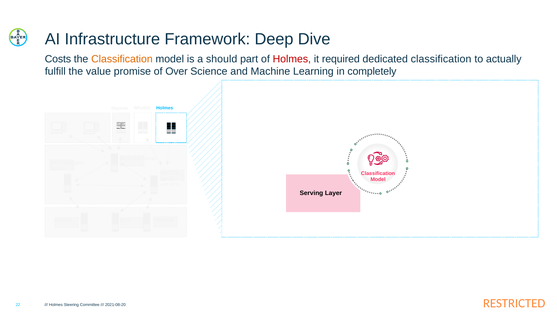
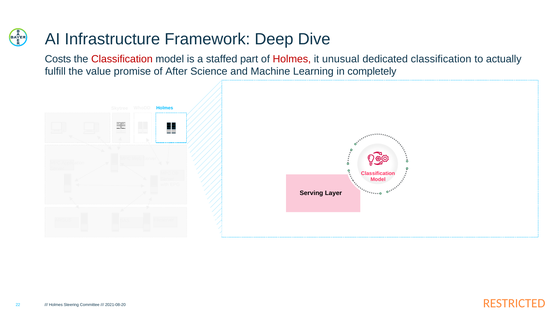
Classification at (122, 59) colour: orange -> red
should: should -> staffed
required: required -> unusual
Over: Over -> After
